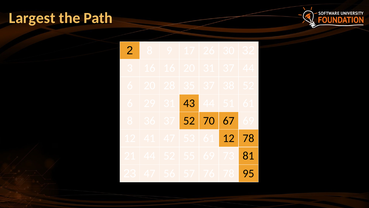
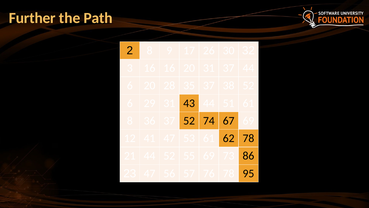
Largest: Largest -> Further
70: 70 -> 74
61 12: 12 -> 62
81: 81 -> 86
